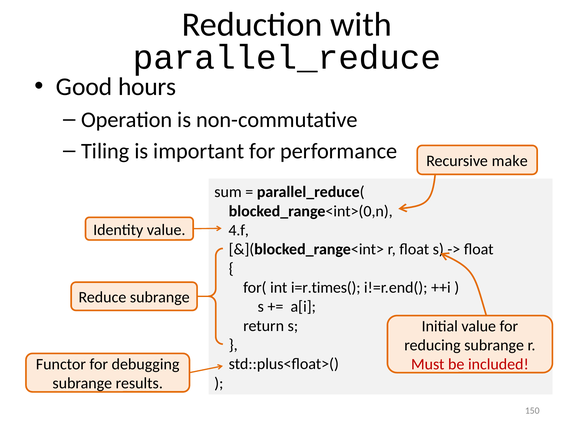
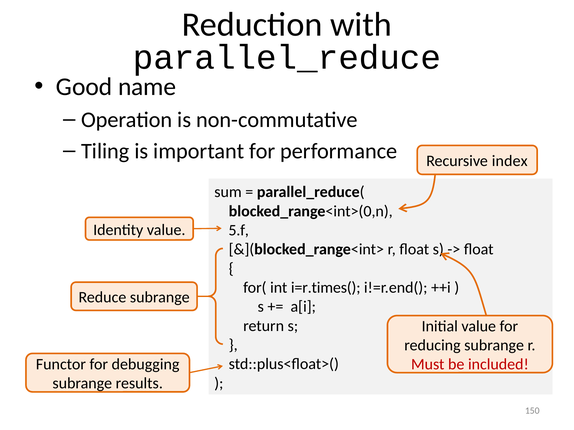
hours: hours -> name
make: make -> index
4.f: 4.f -> 5.f
